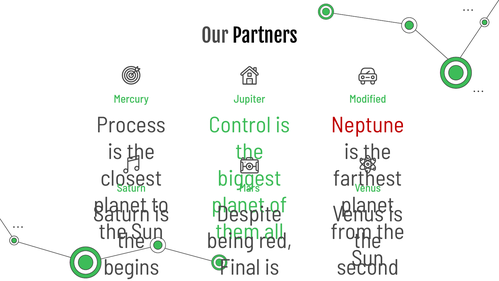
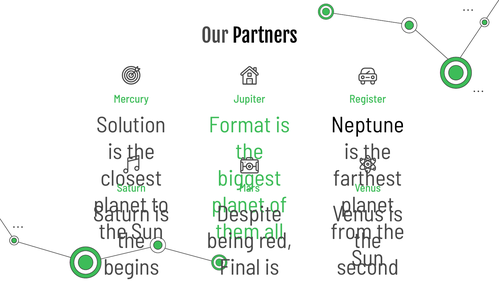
Modified: Modified -> Register
Process: Process -> Solution
Control: Control -> Format
Neptune colour: red -> black
